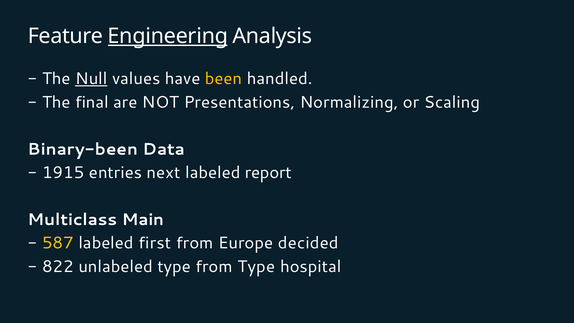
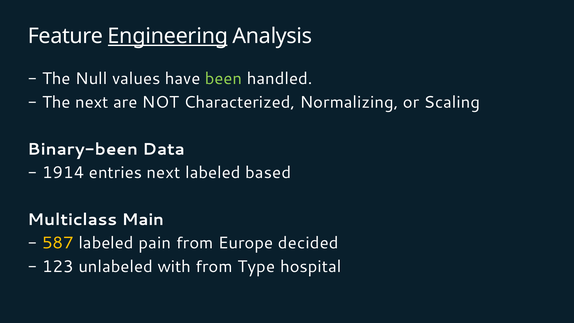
Null underline: present -> none
been colour: yellow -> light green
The final: final -> next
Presentations: Presentations -> Characterized
1915: 1915 -> 1914
report: report -> based
first: first -> pain
822: 822 -> 123
unlabeled type: type -> with
